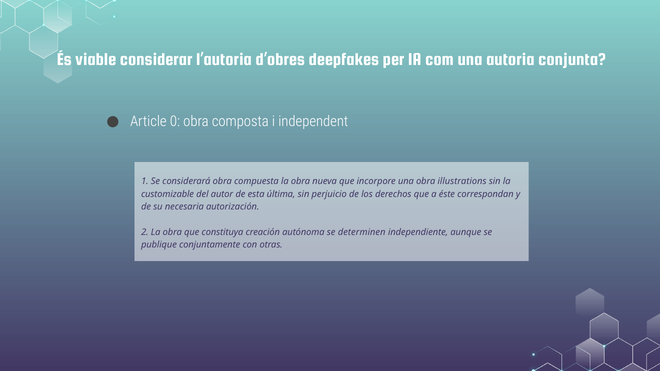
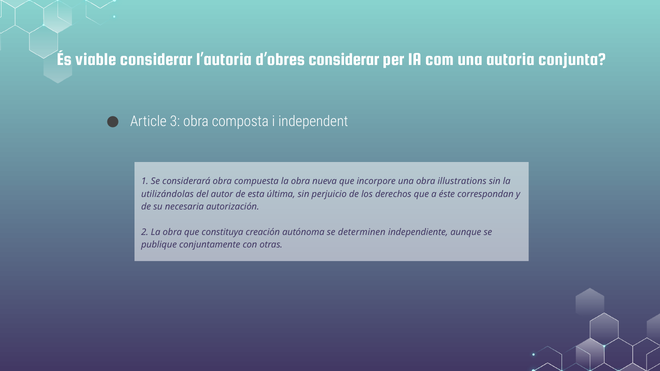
deepfakes at (344, 59): deepfakes -> considerar
0: 0 -> 3
customizable: customizable -> utilizándolas
